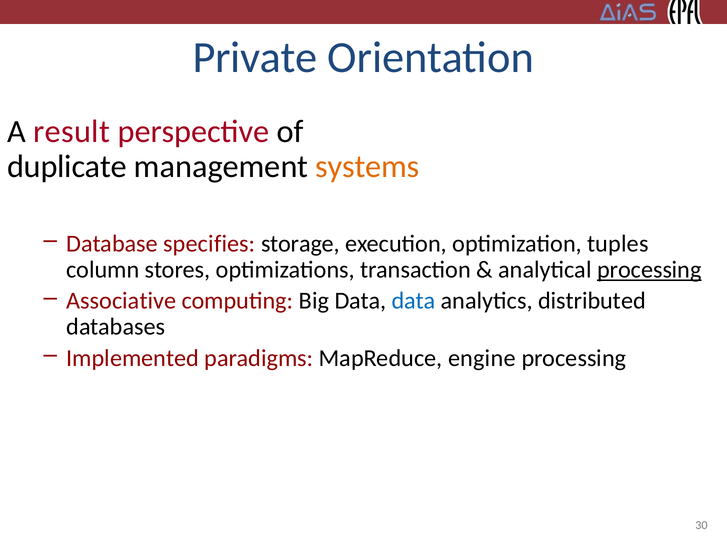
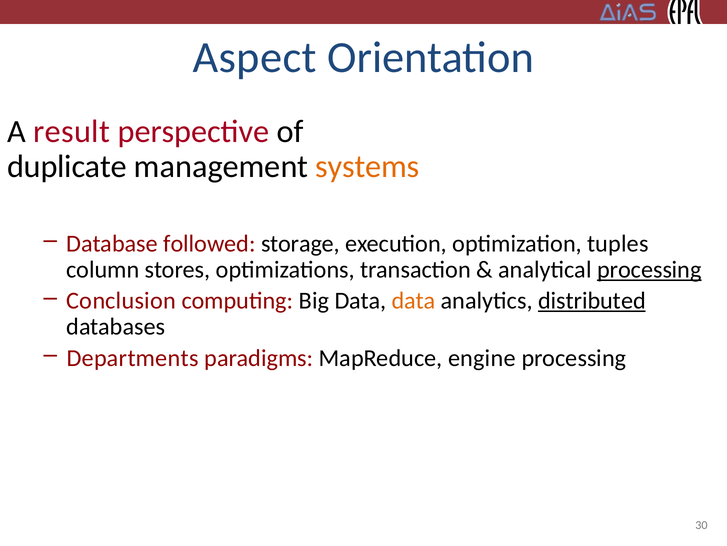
Private: Private -> Aspect
specifies: specifies -> followed
Associative: Associative -> Conclusion
data at (414, 300) colour: blue -> orange
distributed underline: none -> present
Implemented: Implemented -> Departments
